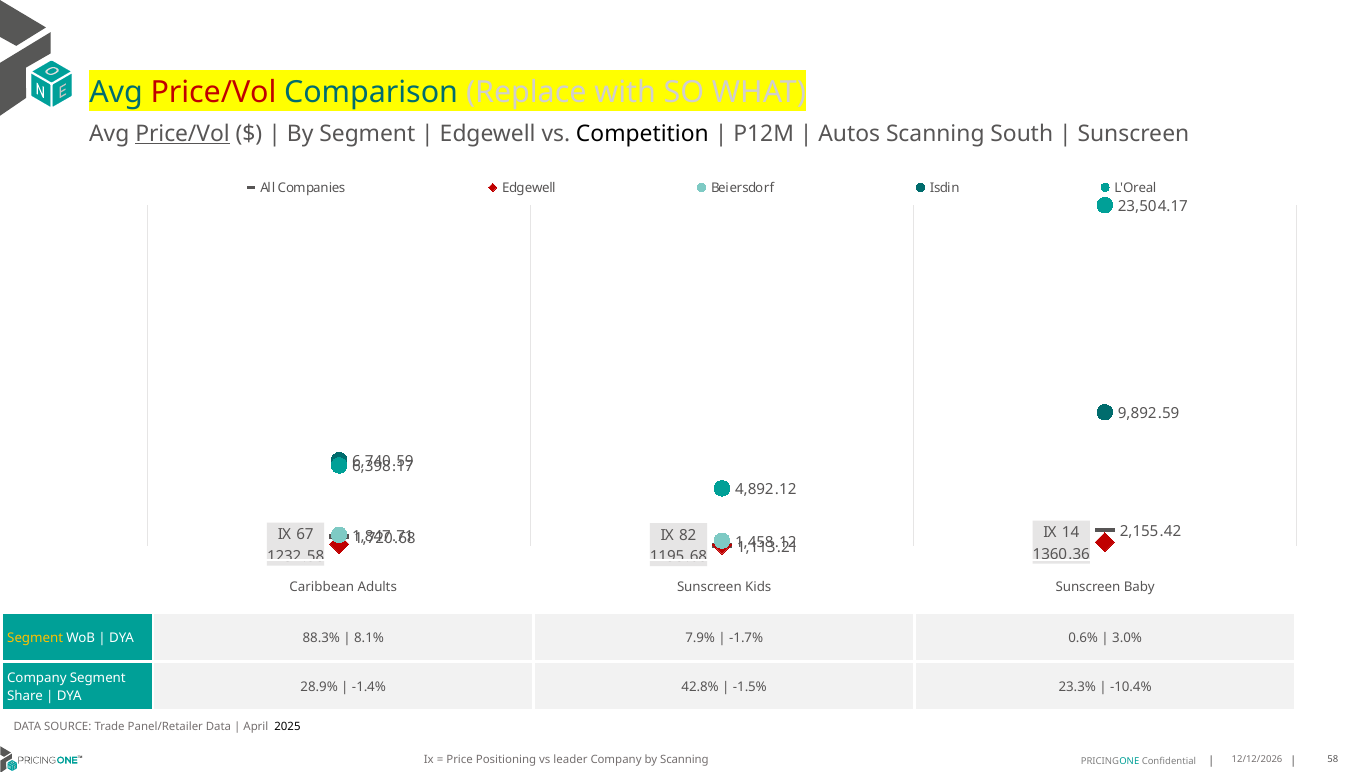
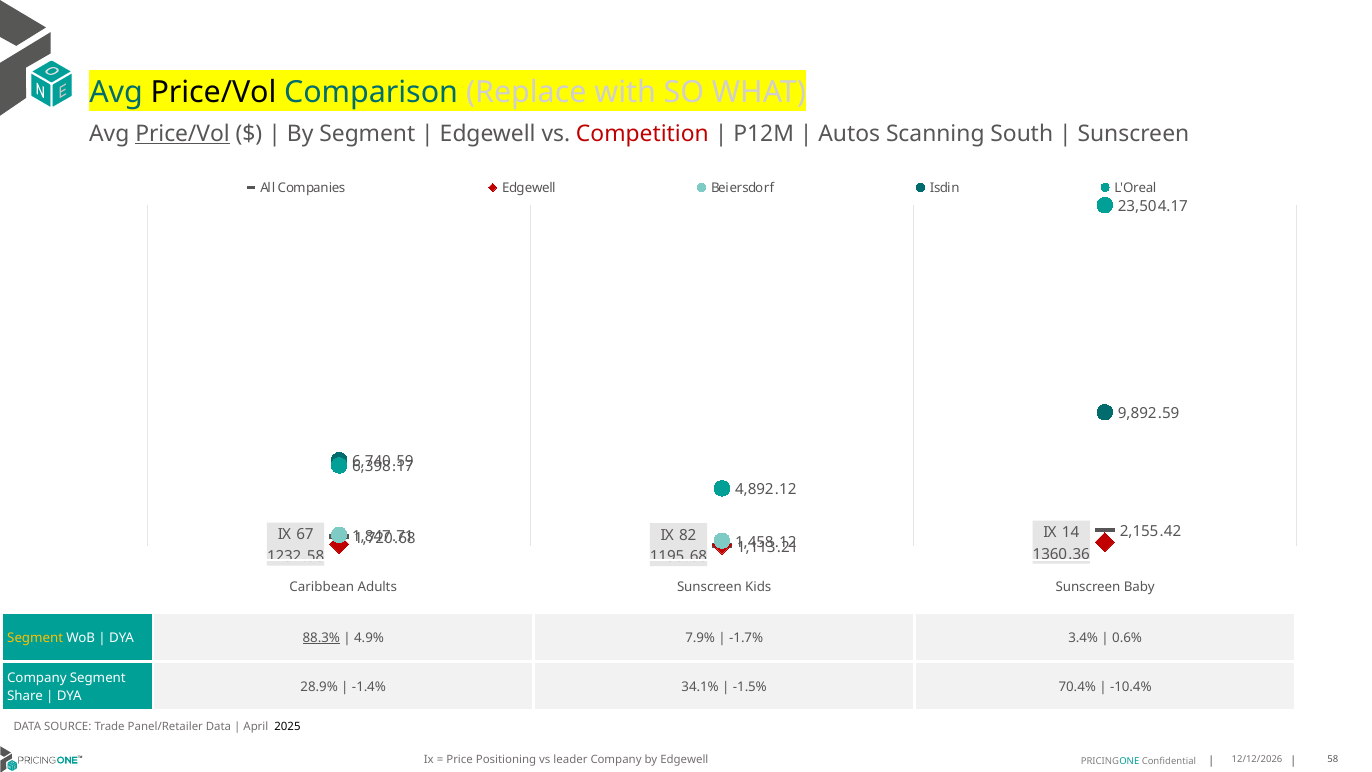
Price/Vol at (213, 92) colour: red -> black
Competition colour: black -> red
88.3% underline: none -> present
8.1%: 8.1% -> 4.9%
0.6%: 0.6% -> 3.4%
3.0%: 3.0% -> 0.6%
42.8%: 42.8% -> 34.1%
23.3%: 23.3% -> 70.4%
by Scanning: Scanning -> Edgewell
